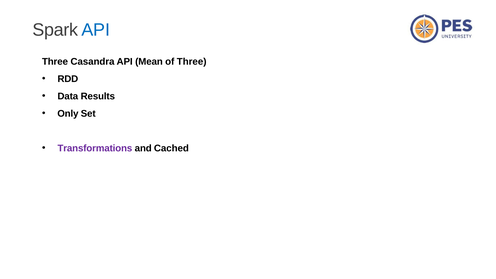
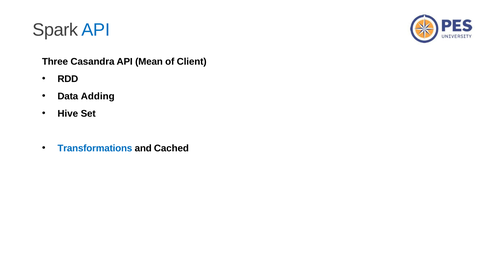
of Three: Three -> Client
Results: Results -> Adding
Only: Only -> Hive
Transformations colour: purple -> blue
